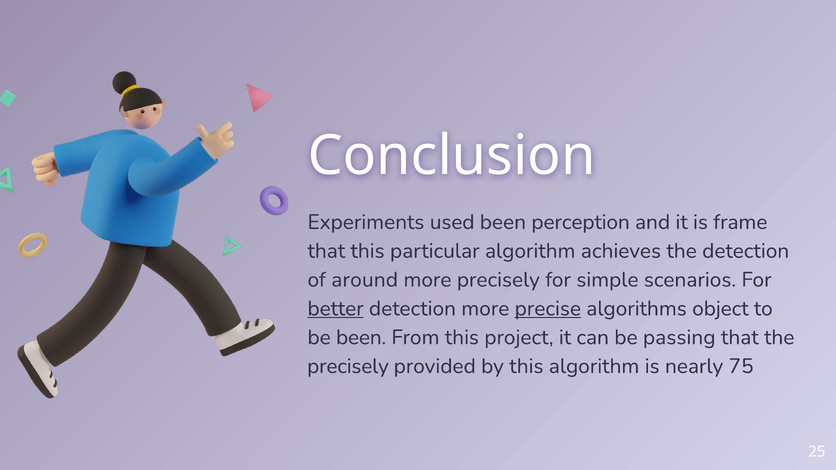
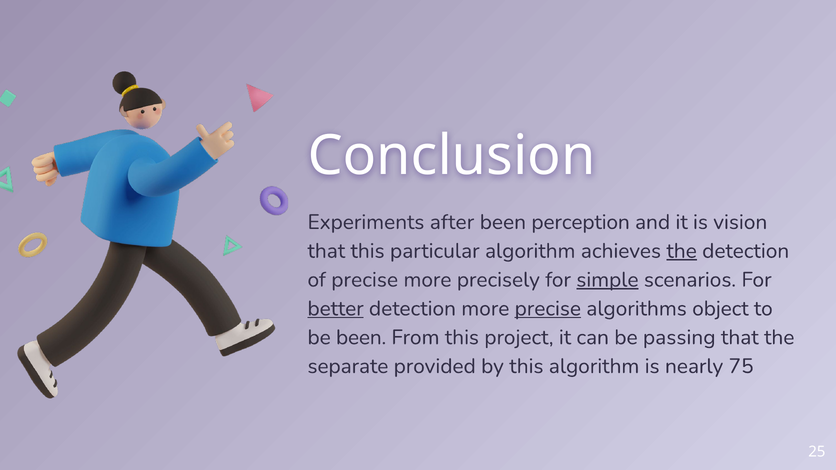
used: used -> after
frame: frame -> vision
the at (682, 251) underline: none -> present
of around: around -> precise
simple underline: none -> present
precisely at (348, 366): precisely -> separate
